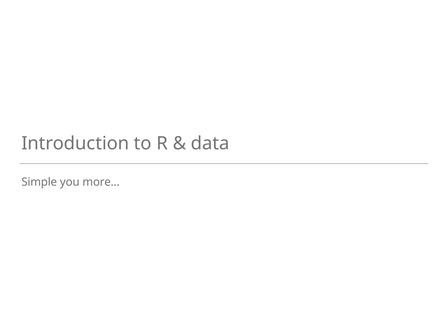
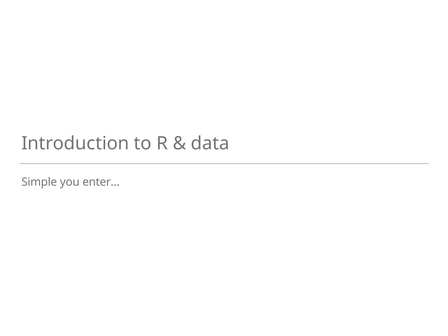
more…: more… -> enter…
